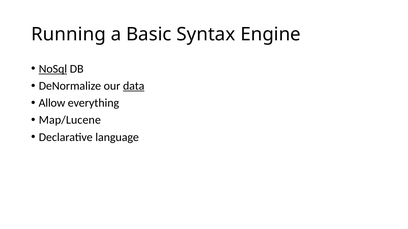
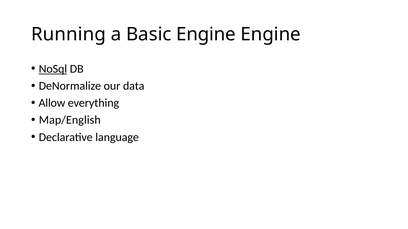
Basic Syntax: Syntax -> Engine
data underline: present -> none
Map/Lucene: Map/Lucene -> Map/English
